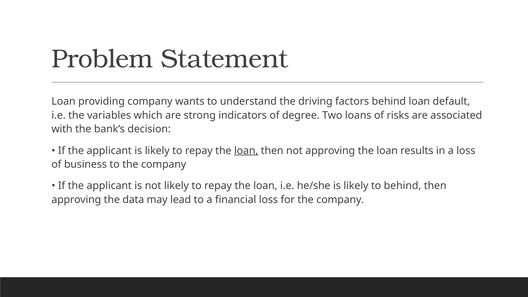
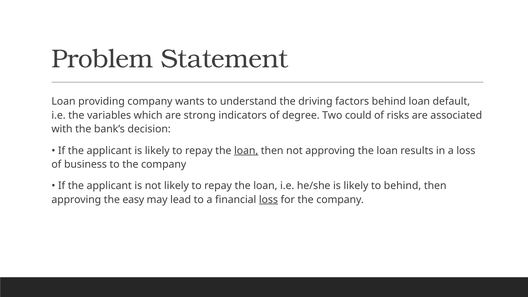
loans: loans -> could
data: data -> easy
loss at (268, 200) underline: none -> present
